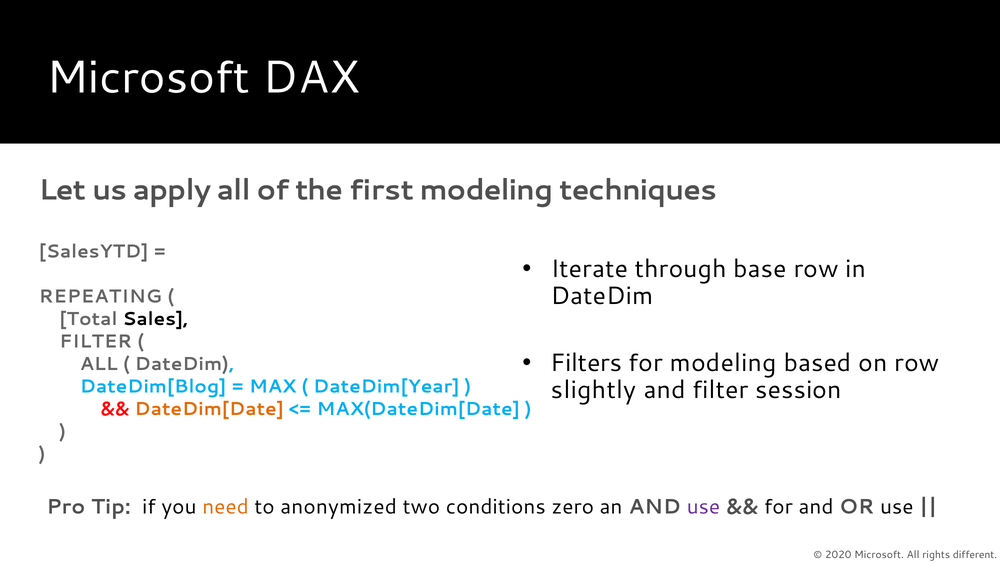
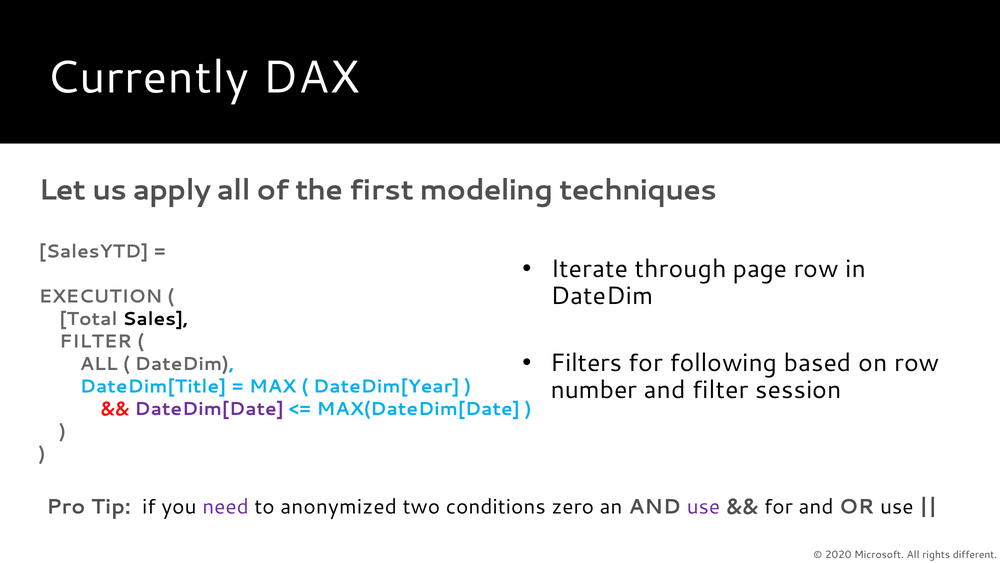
Microsoft at (148, 77): Microsoft -> Currently
base: base -> page
REPEATING: REPEATING -> EXECUTION
for modeling: modeling -> following
DateDim[Blog: DateDim[Blog -> DateDim[Title
slightly: slightly -> number
DateDim[Date colour: orange -> purple
need colour: orange -> purple
